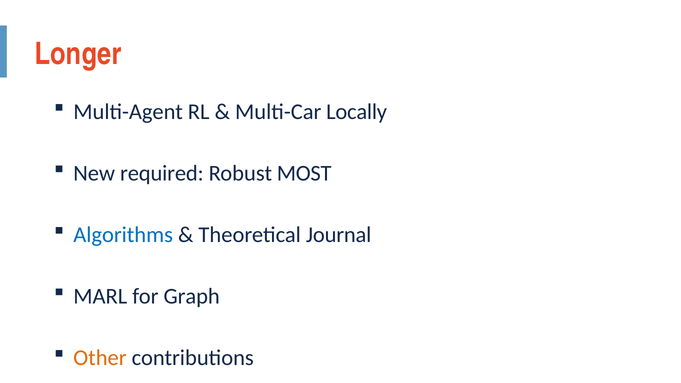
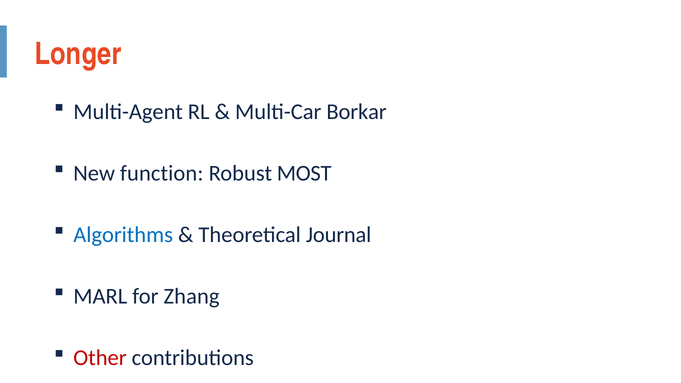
Locally: Locally -> Borkar
required: required -> function
Graph: Graph -> Zhang
Other colour: orange -> red
